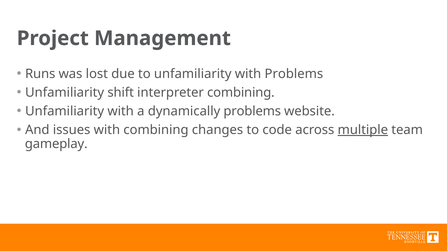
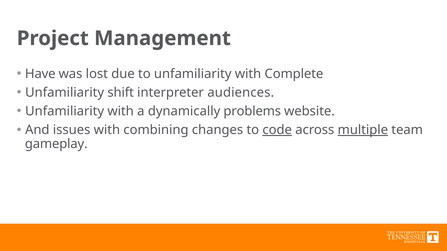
Runs: Runs -> Have
with Problems: Problems -> Complete
interpreter combining: combining -> audiences
code underline: none -> present
